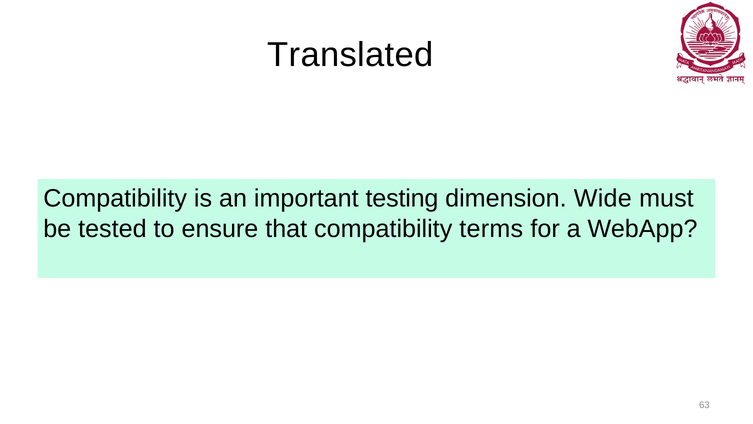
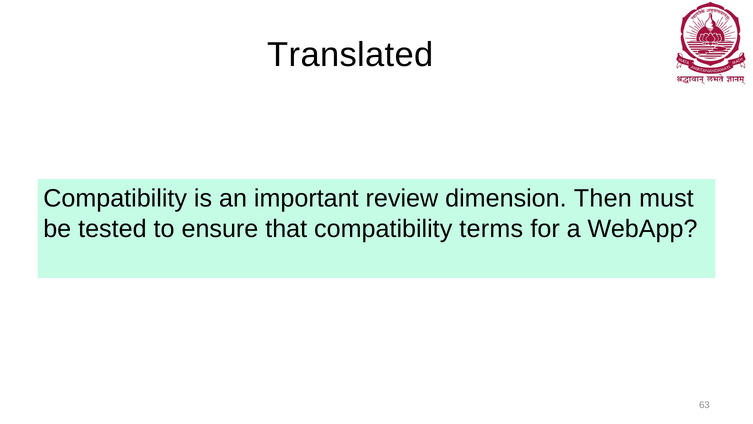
testing: testing -> review
Wide: Wide -> Then
